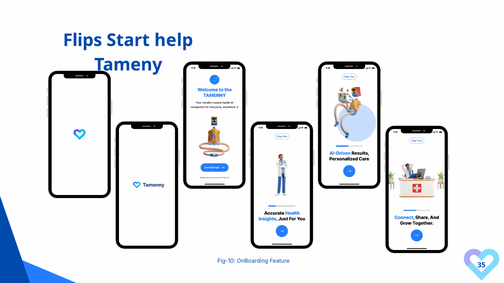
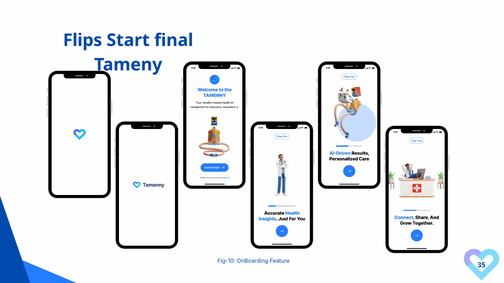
help: help -> final
